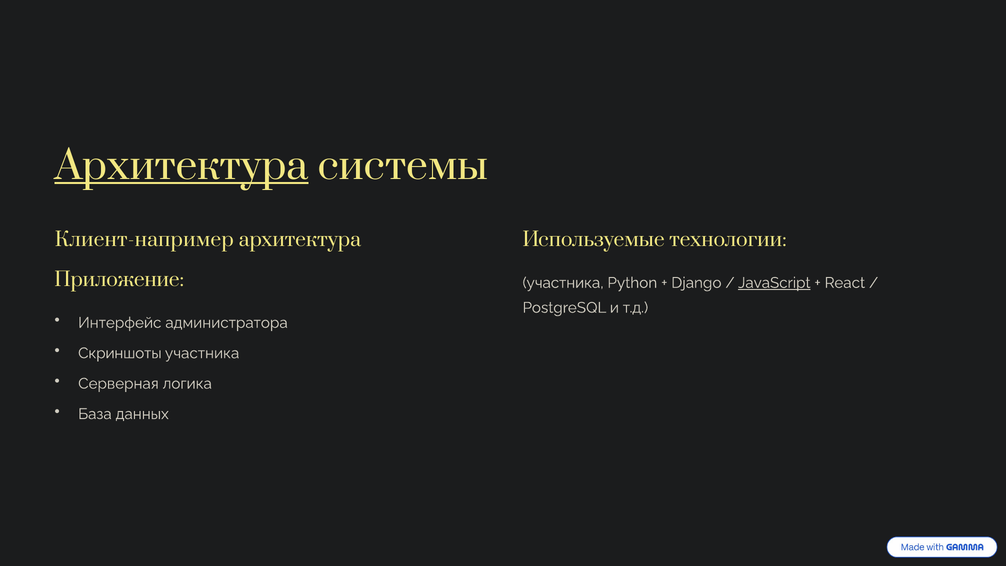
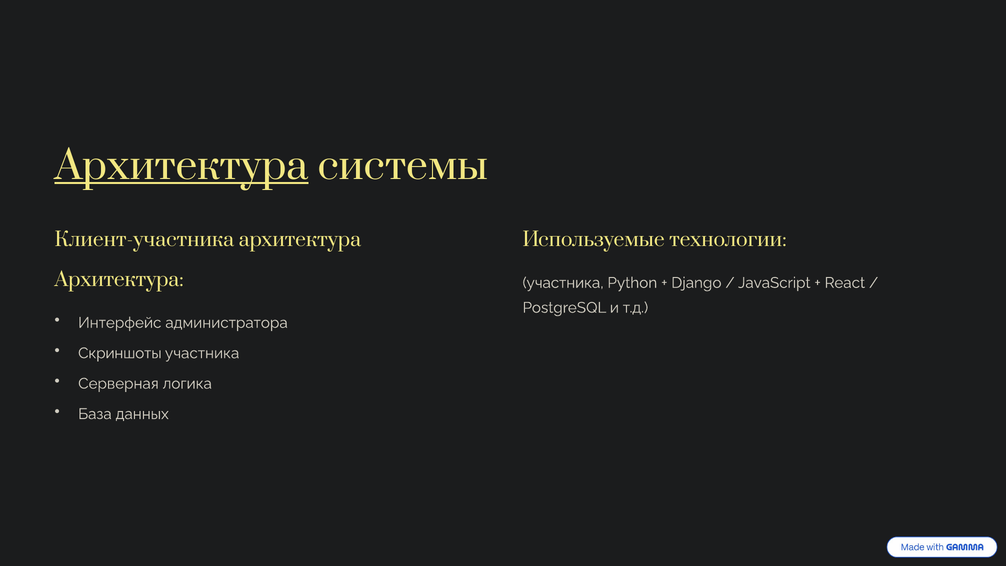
Клиент-например: Клиент-например -> Клиент-участника
Приложение at (119, 280): Приложение -> Архитектура
JavaScript underline: present -> none
